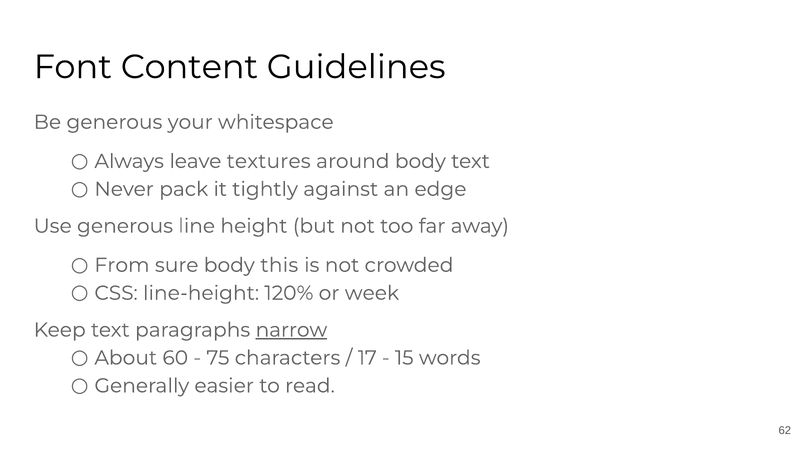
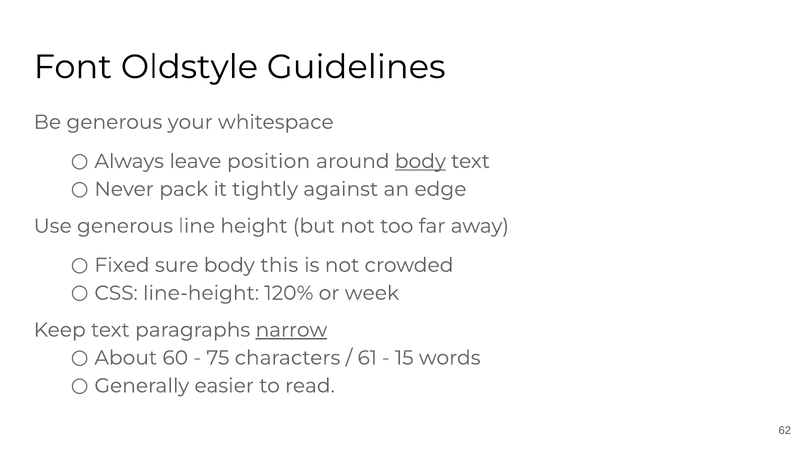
Content: Content -> Oldstyle
textures: textures -> position
body at (420, 162) underline: none -> present
From: From -> Fixed
17: 17 -> 61
